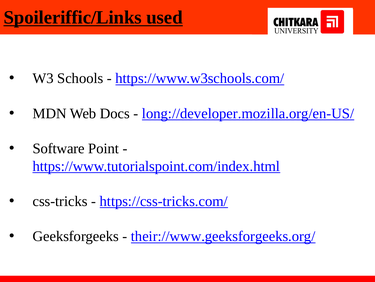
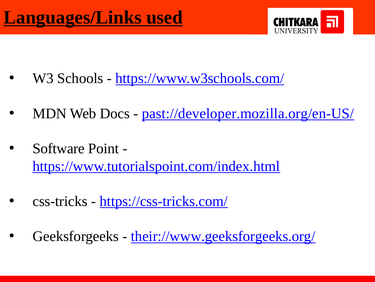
Spoileriffic/Links: Spoileriffic/Links -> Languages/Links
long://developer.mozilla.org/en-US/: long://developer.mozilla.org/en-US/ -> past://developer.mozilla.org/en-US/
